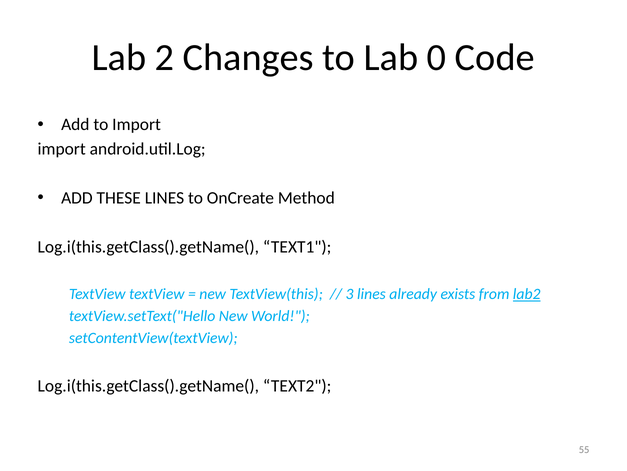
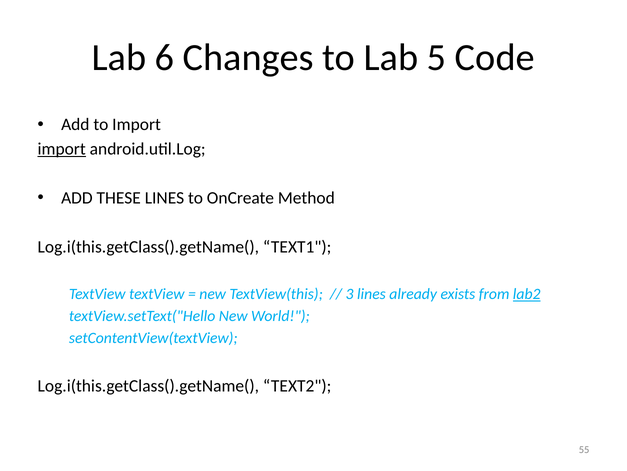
2: 2 -> 6
0: 0 -> 5
import at (62, 149) underline: none -> present
